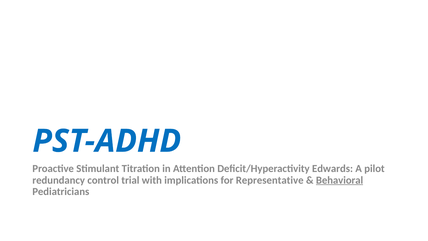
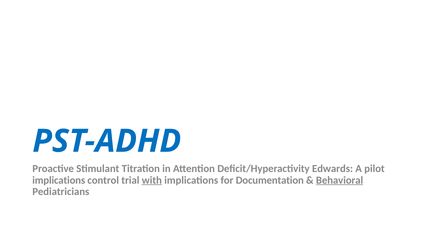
redundancy at (59, 180): redundancy -> implications
with underline: none -> present
Representative: Representative -> Documentation
